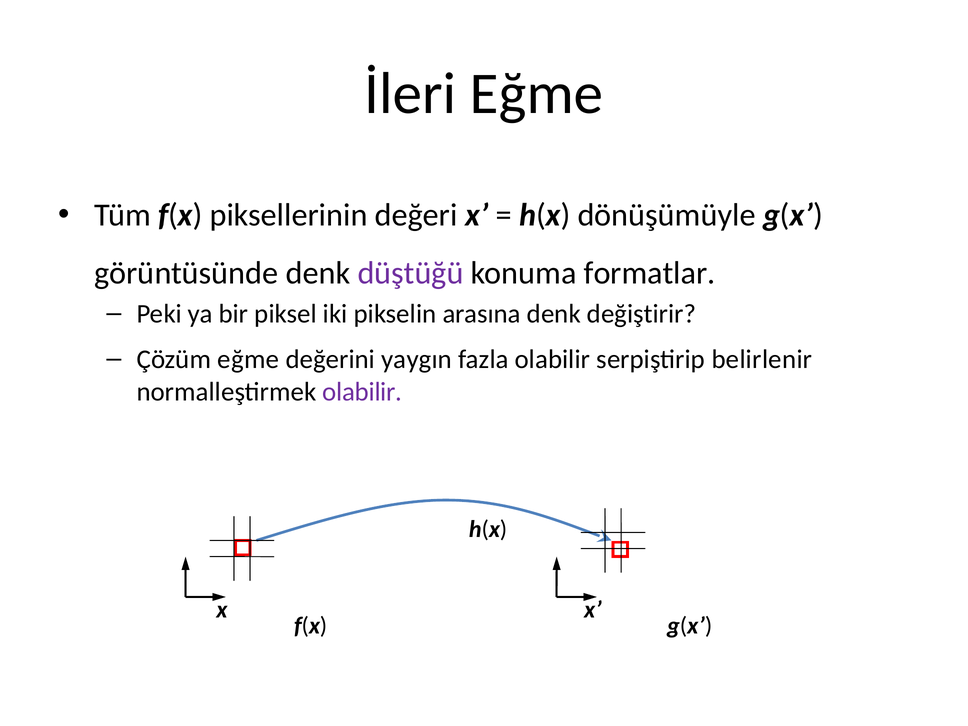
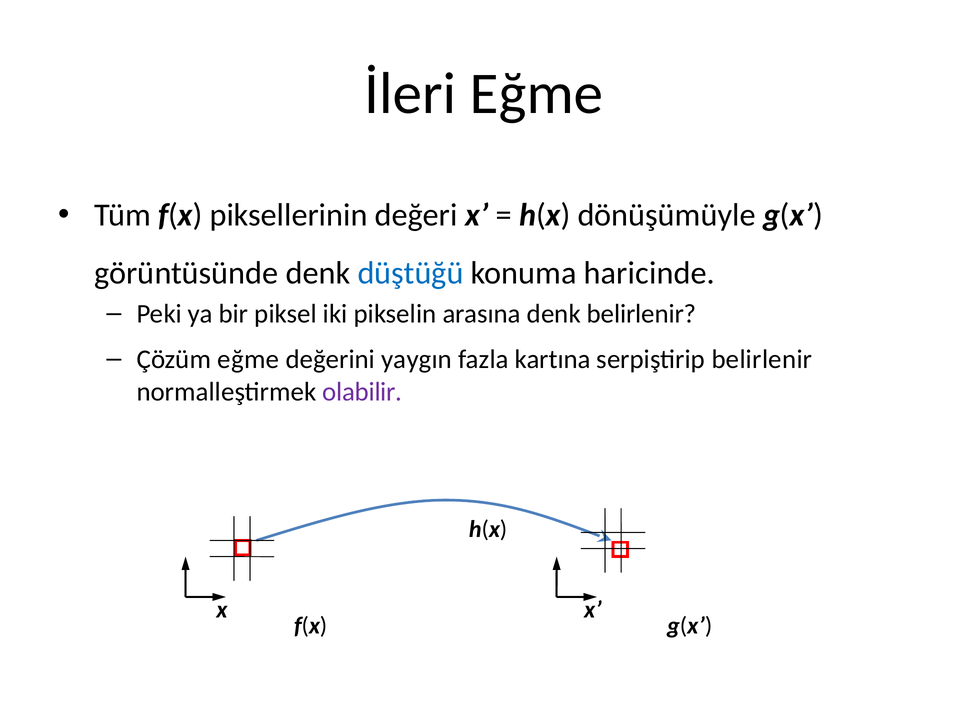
düştüğü colour: purple -> blue
formatlar: formatlar -> haricinde
denk değiştirir: değiştirir -> belirlenir
fazla olabilir: olabilir -> kartına
